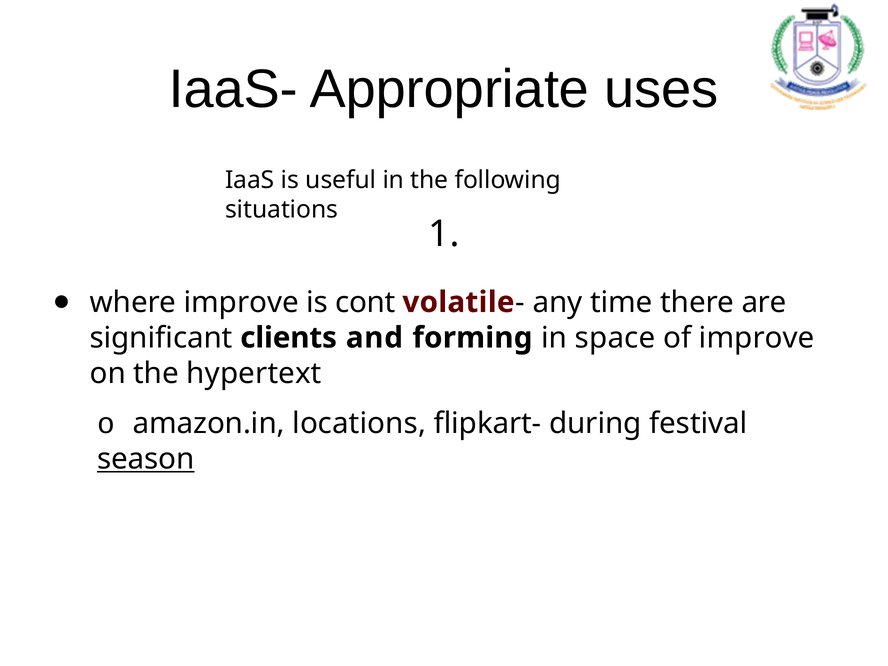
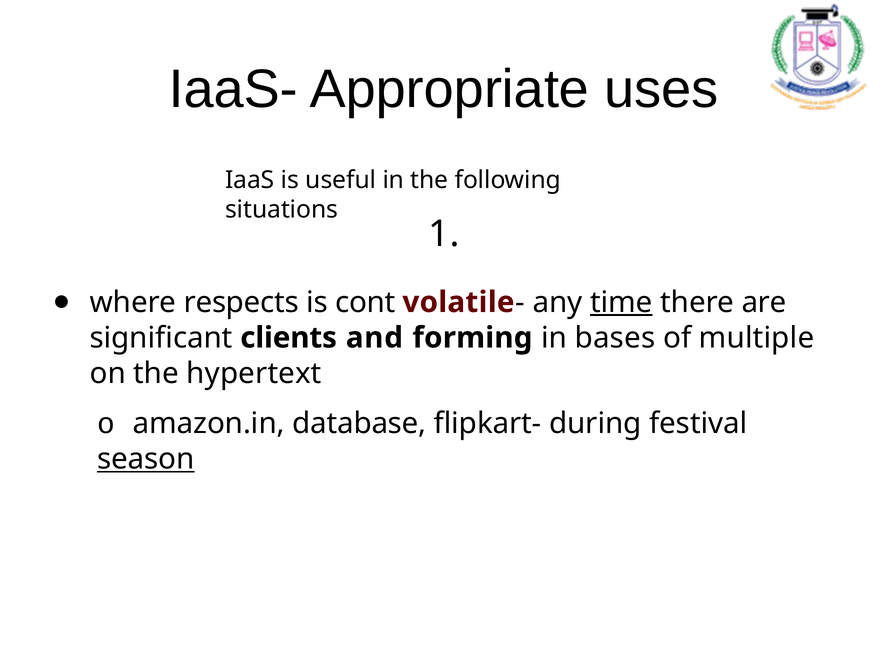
where improve: improve -> respects
time underline: none -> present
space: space -> bases
of improve: improve -> multiple
locations: locations -> database
